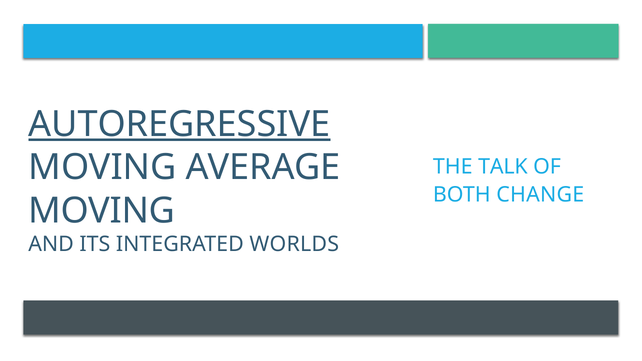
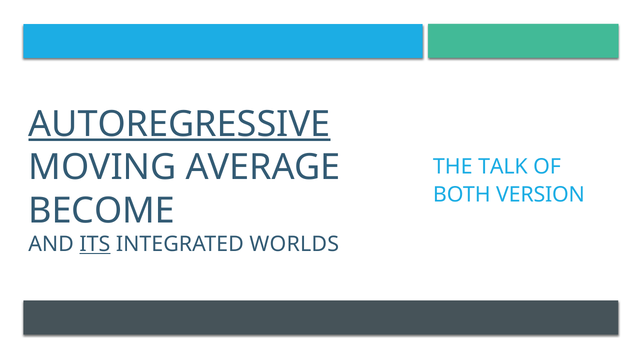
CHANGE: CHANGE -> VERSION
MOVING at (102, 211): MOVING -> BECOME
ITS underline: none -> present
